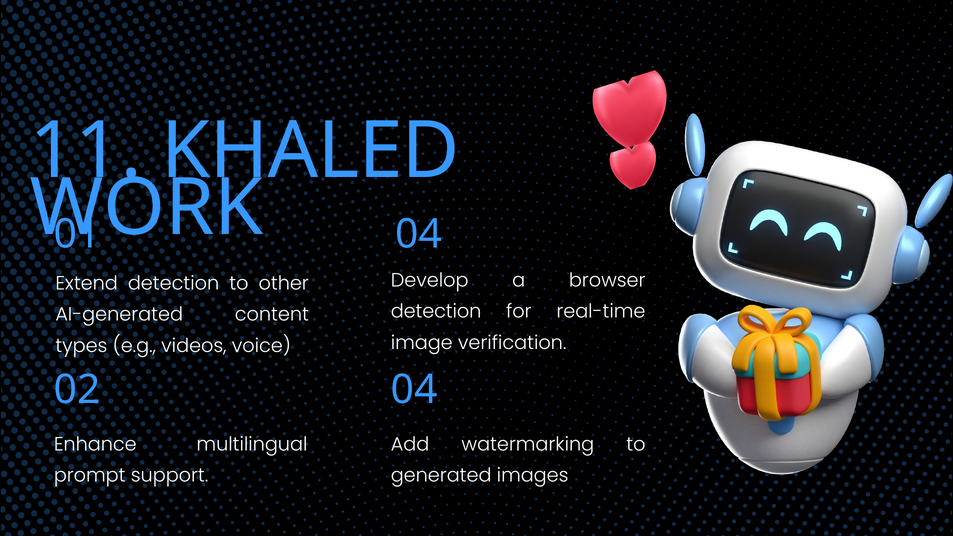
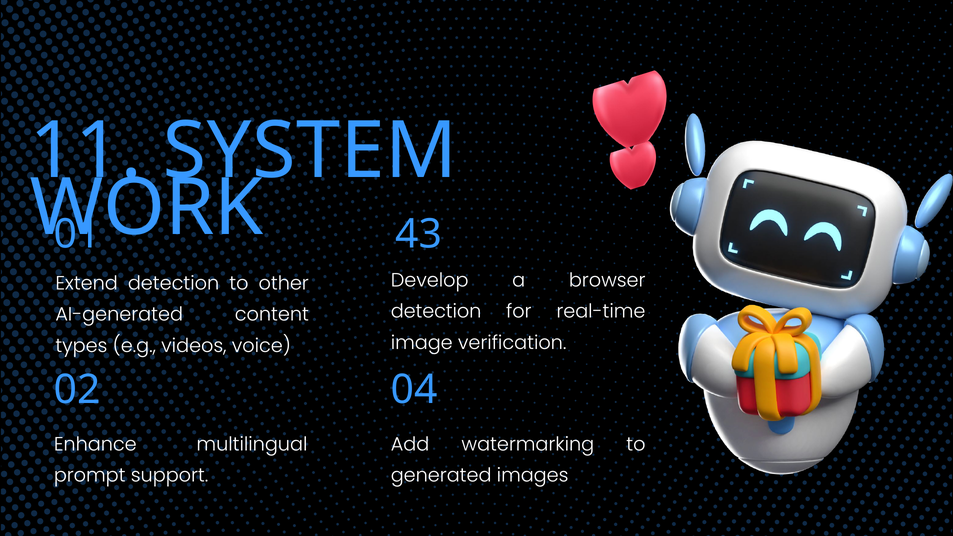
KHALED: KHALED -> SYSTEM
04 at (419, 234): 04 -> 43
